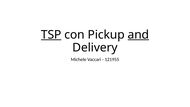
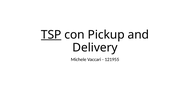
and underline: present -> none
